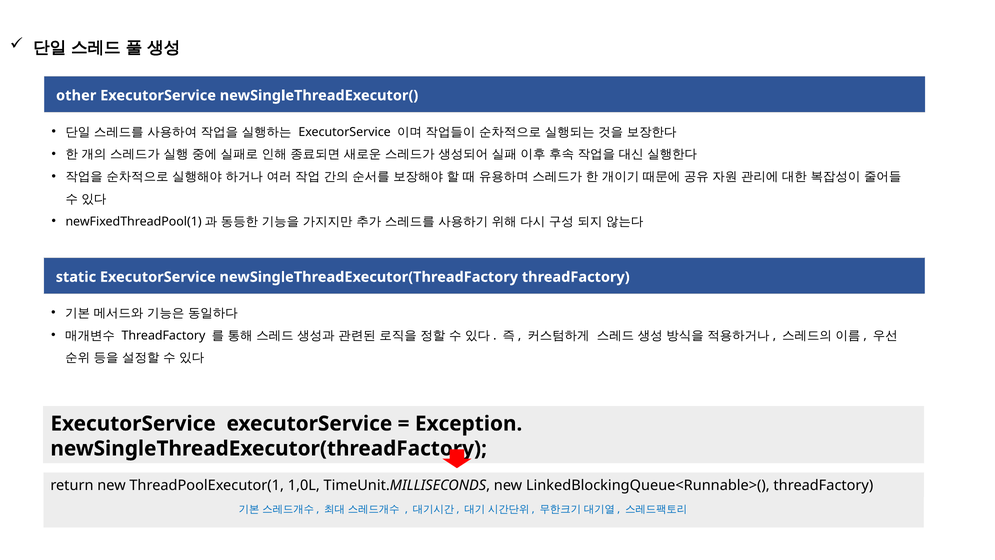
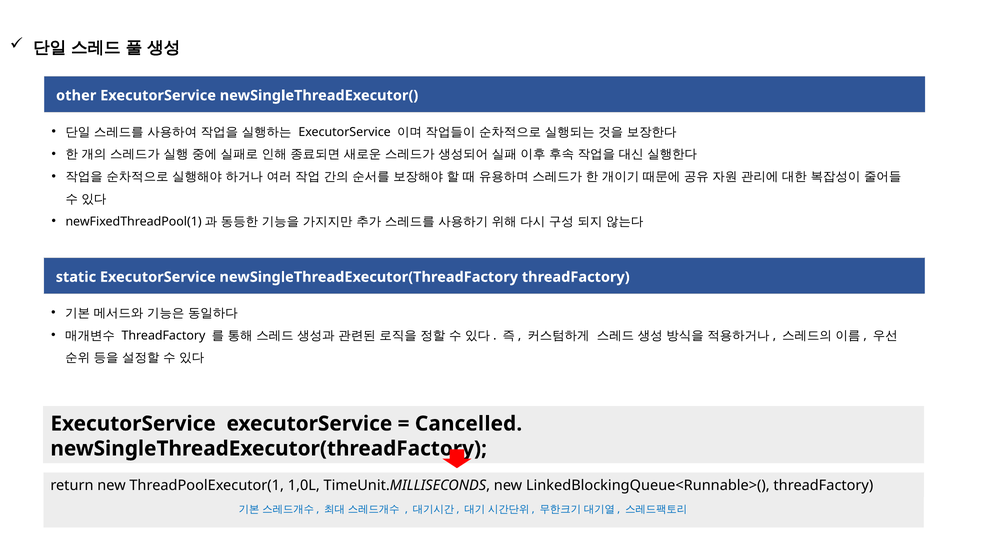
Exception: Exception -> Cancelled
